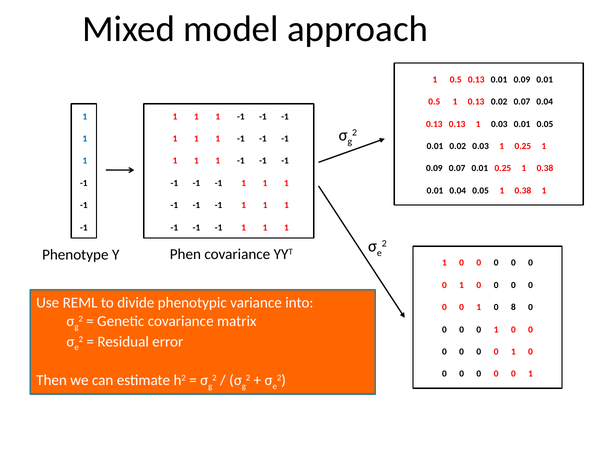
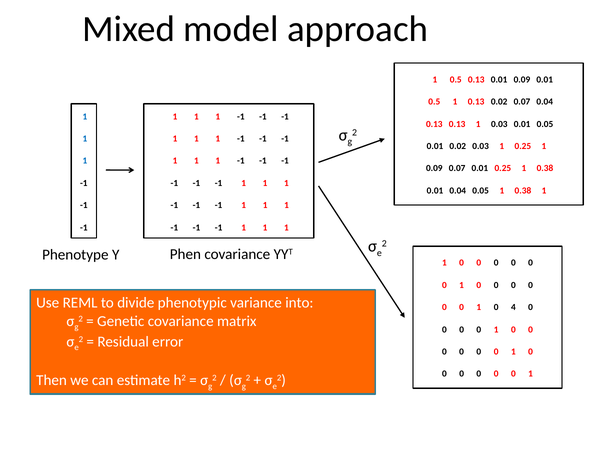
8: 8 -> 4
